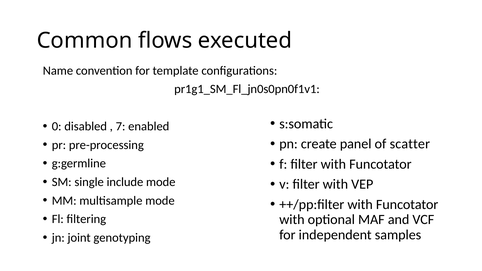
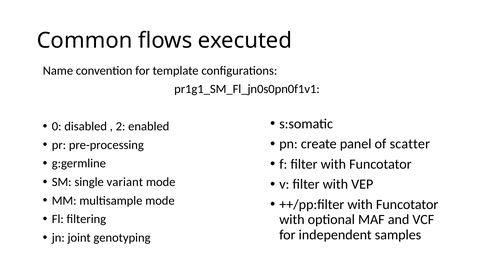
7: 7 -> 2
include: include -> variant
